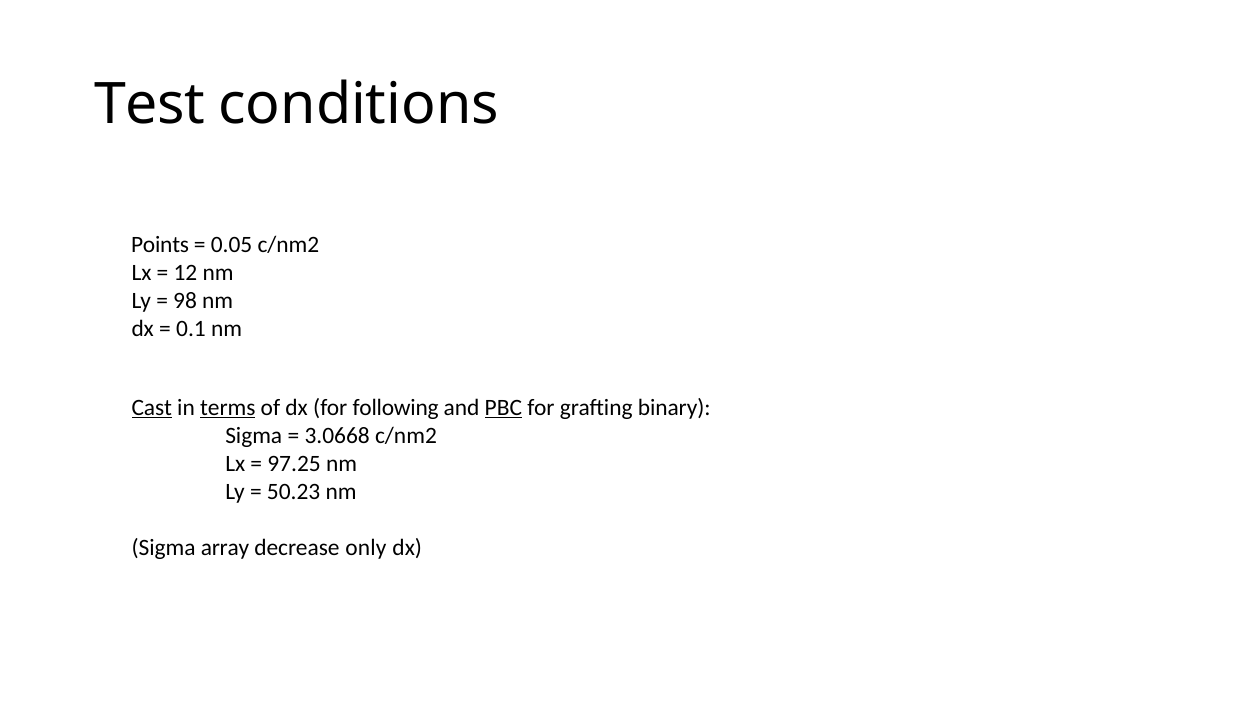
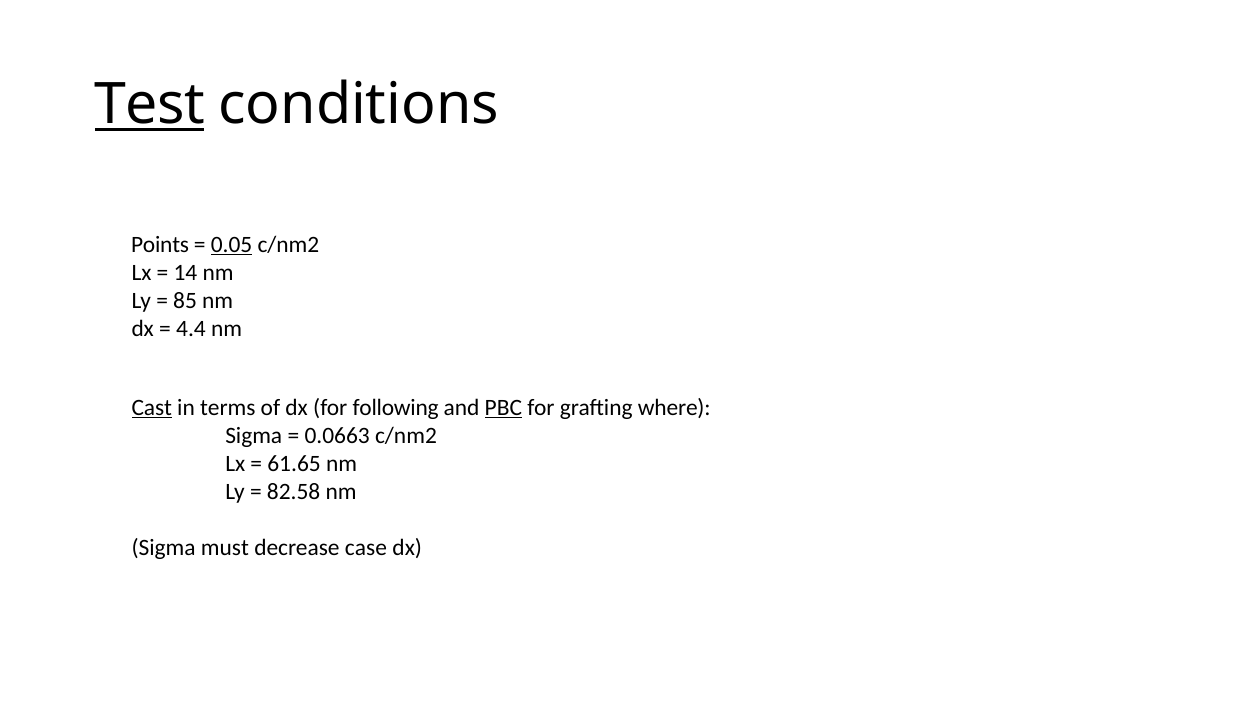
Test underline: none -> present
0.05 underline: none -> present
12: 12 -> 14
98: 98 -> 85
0.1: 0.1 -> 4.4
terms underline: present -> none
binary: binary -> where
3.0668: 3.0668 -> 0.0663
97.25: 97.25 -> 61.65
50.23: 50.23 -> 82.58
array: array -> must
only: only -> case
